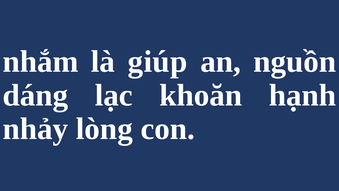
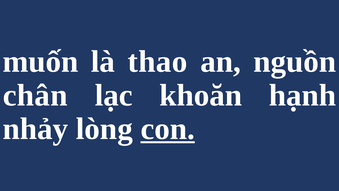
nhắm: nhắm -> muốn
giúp: giúp -> thao
dáng: dáng -> chân
con underline: none -> present
